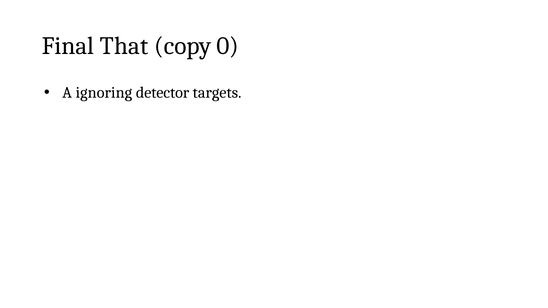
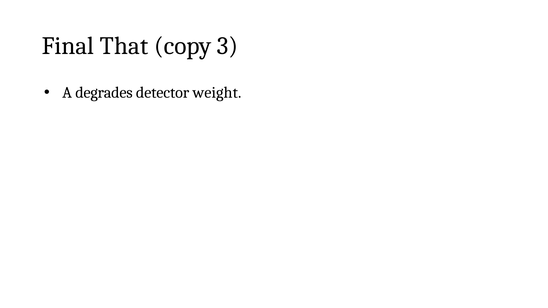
0: 0 -> 3
ignoring: ignoring -> degrades
targets: targets -> weight
